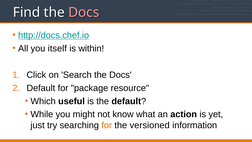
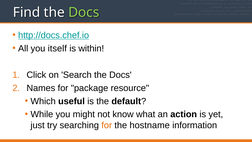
Docs at (84, 12) colour: pink -> light green
Default at (41, 88): Default -> Names
versioned: versioned -> hostname
